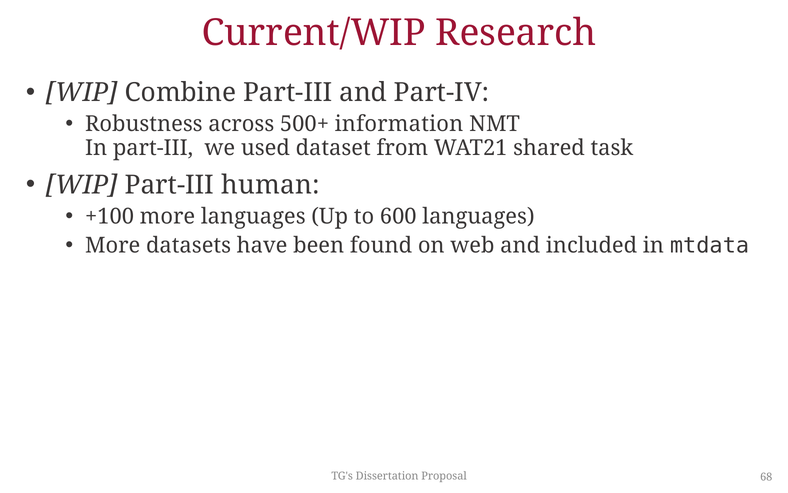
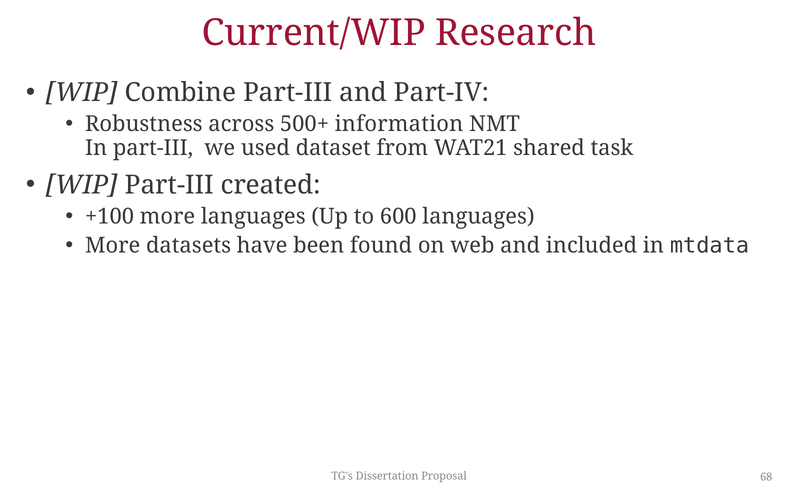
human: human -> created
